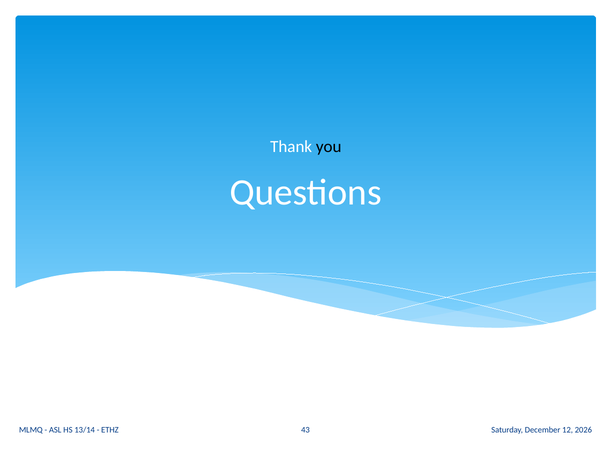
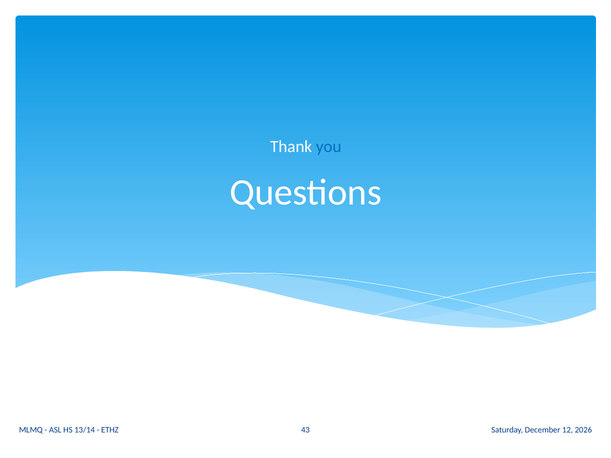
you colour: black -> blue
